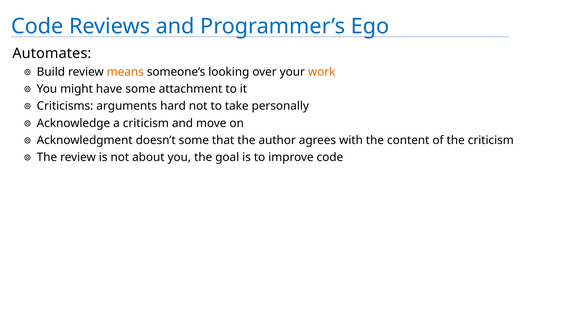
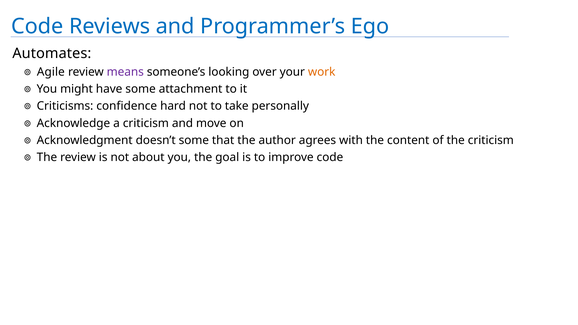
Build: Build -> Agile
means colour: orange -> purple
arguments: arguments -> confidence
